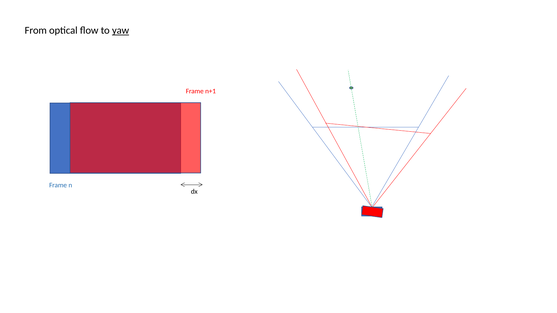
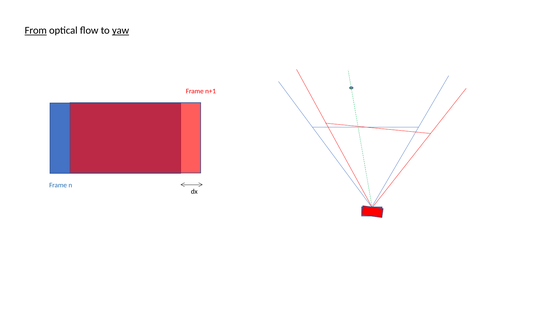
From underline: none -> present
